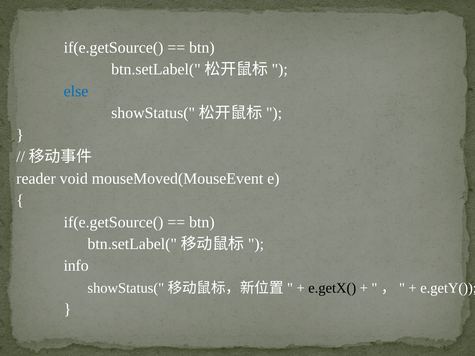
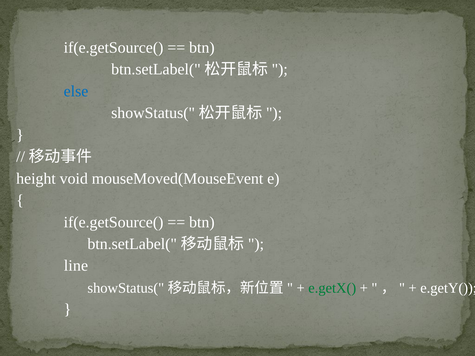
reader: reader -> height
info: info -> line
e.getX( colour: black -> green
